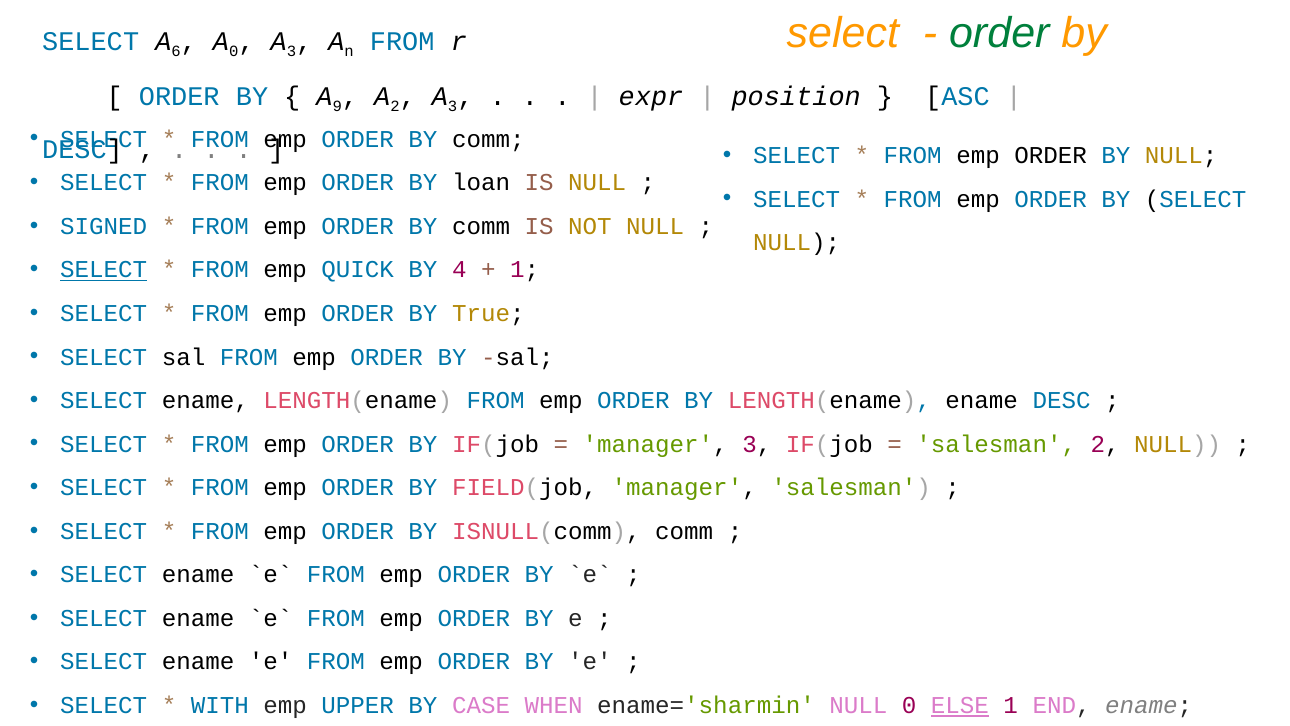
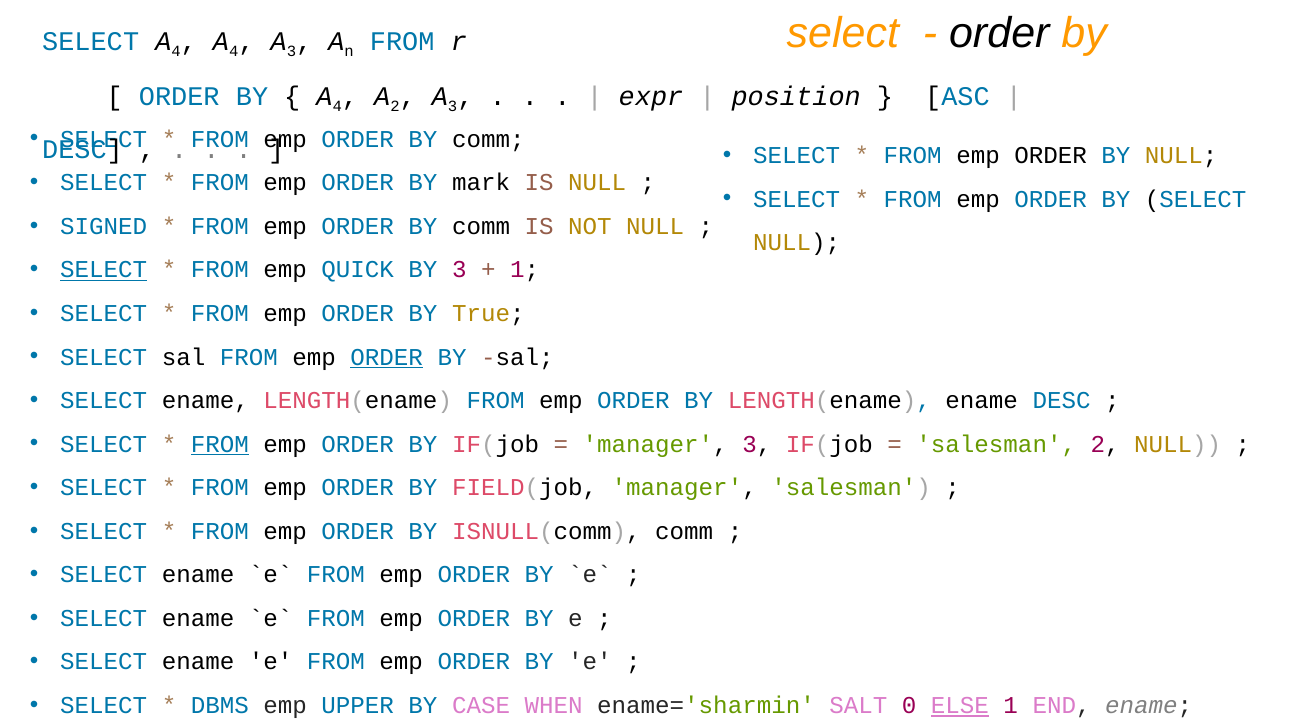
order at (999, 34) colour: green -> black
6 at (176, 52): 6 -> 4
0 at (234, 52): 0 -> 4
9 at (337, 107): 9 -> 4
loan: loan -> mark
BY 4: 4 -> 3
ORDER at (387, 357) underline: none -> present
FROM at (220, 444) underline: none -> present
WITH: WITH -> DBMS
ename='sharmin NULL: NULL -> SALT
